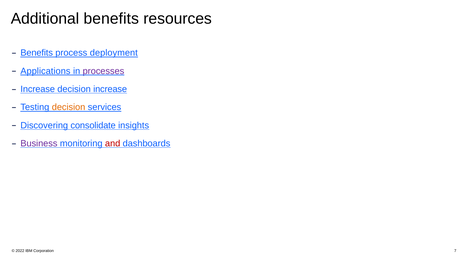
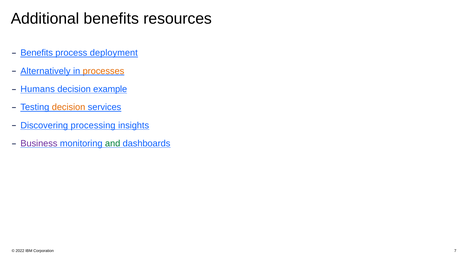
Applications: Applications -> Alternatively
processes colour: purple -> orange
Increase at (38, 89): Increase -> Humans
decision increase: increase -> example
consolidate: consolidate -> processing
and colour: red -> green
